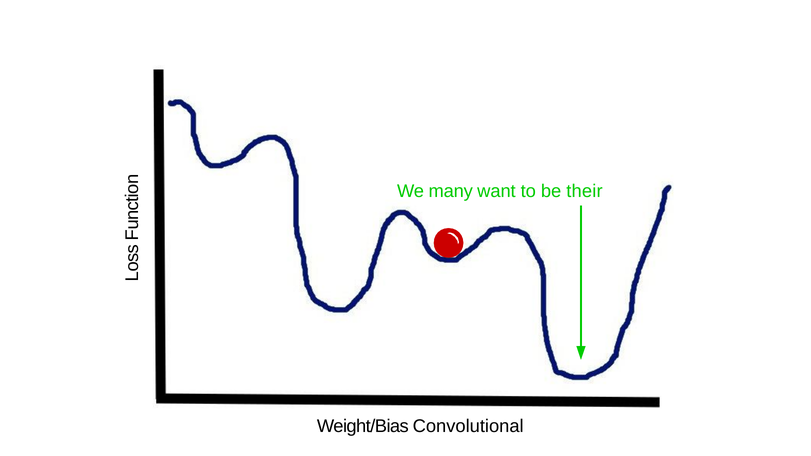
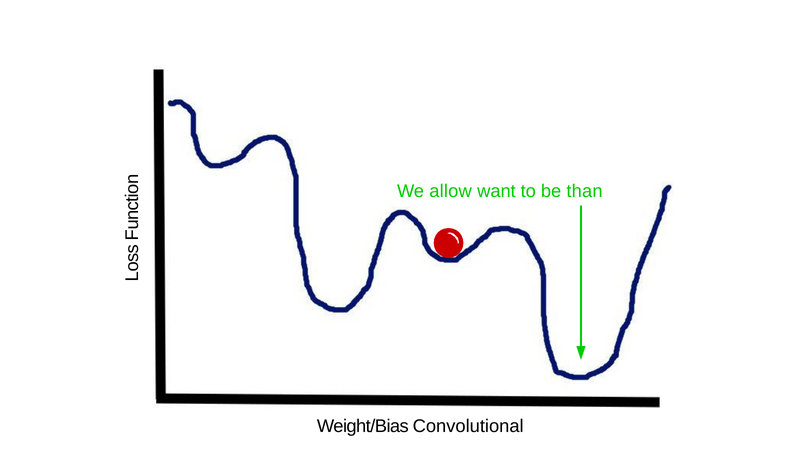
many: many -> allow
their: their -> than
